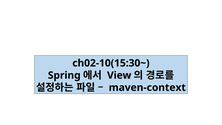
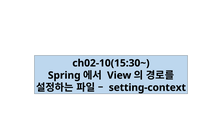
maven-context: maven-context -> setting-context
